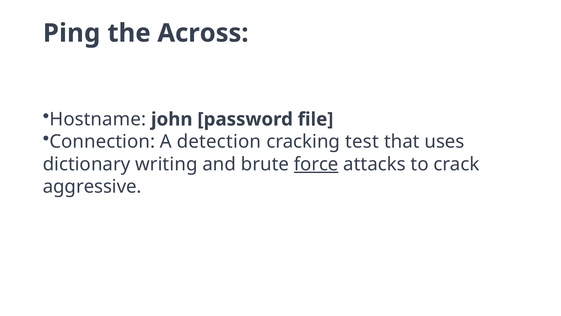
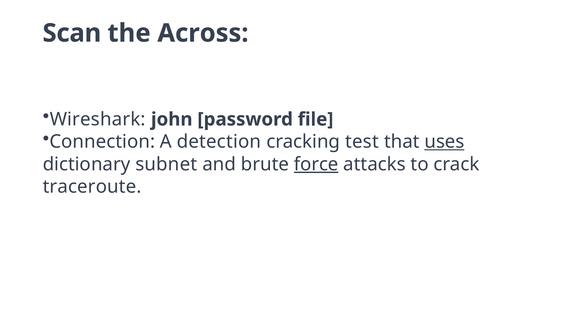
Ping: Ping -> Scan
Hostname: Hostname -> Wireshark
uses underline: none -> present
writing: writing -> subnet
aggressive: aggressive -> traceroute
